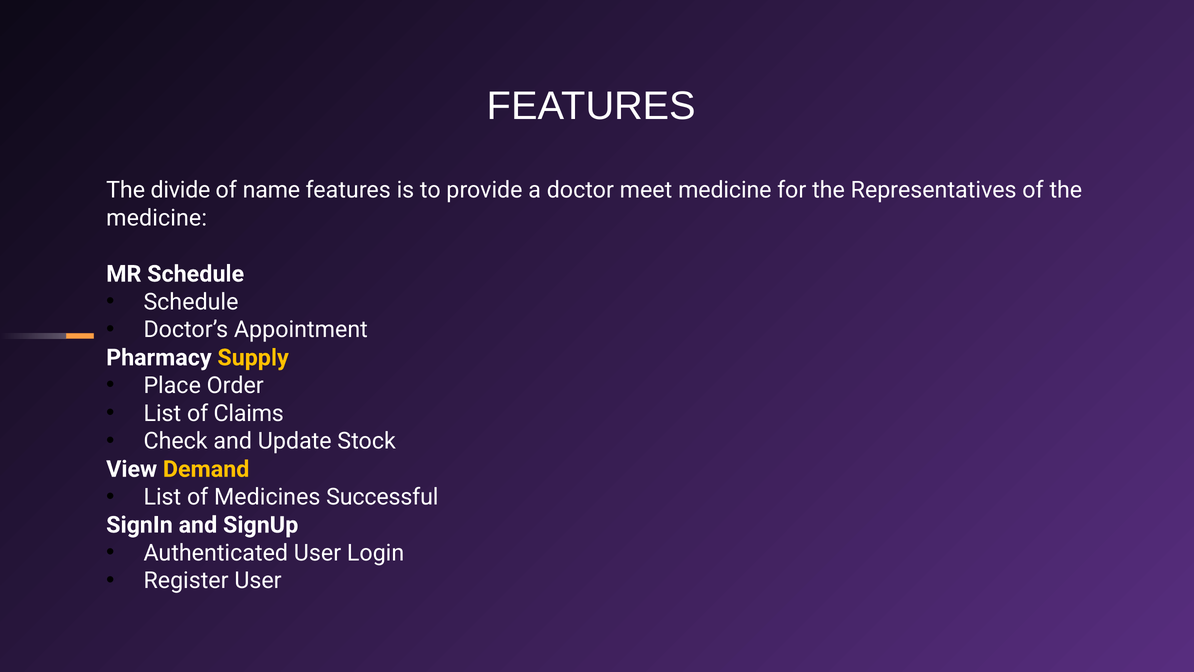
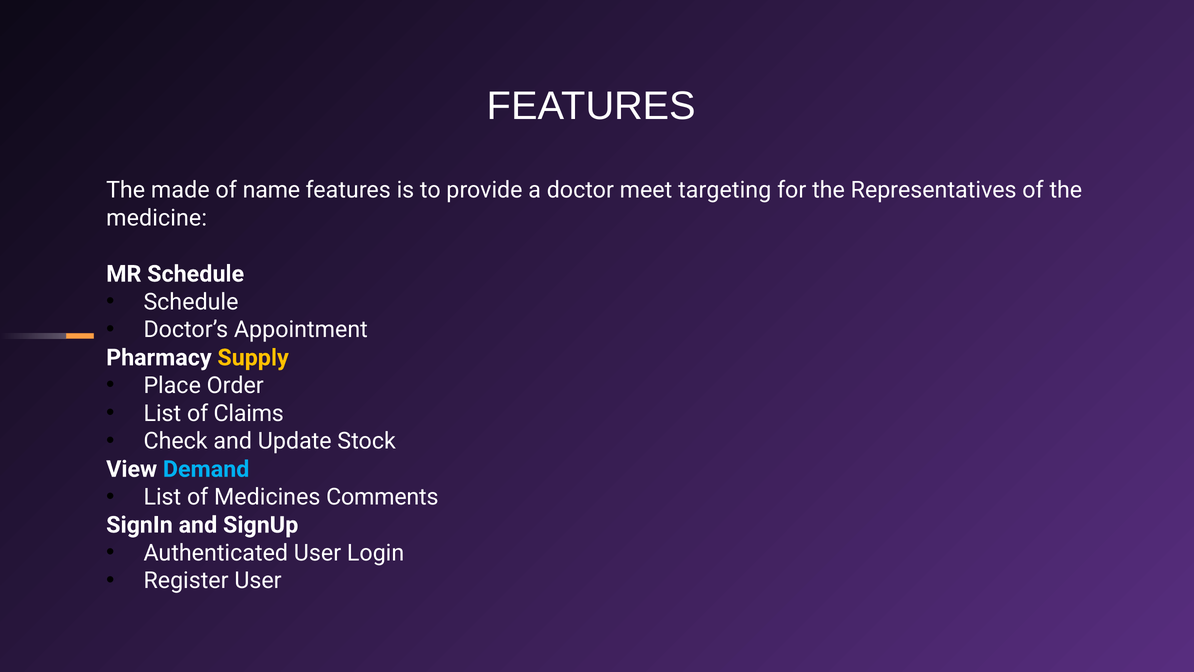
divide: divide -> made
meet medicine: medicine -> targeting
Demand colour: yellow -> light blue
Successful: Successful -> Comments
